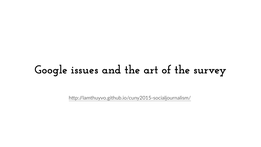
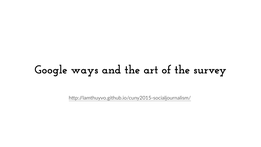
issues: issues -> ways
